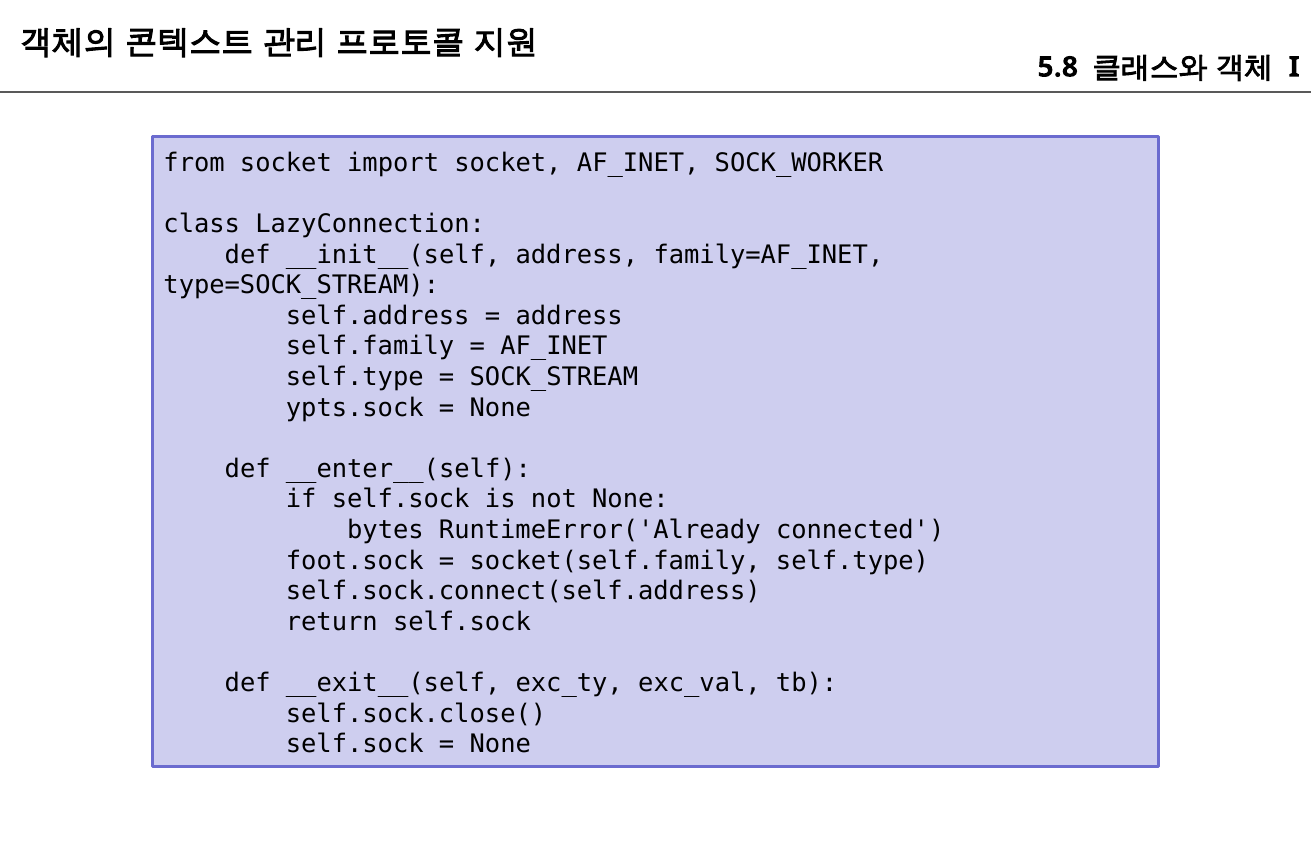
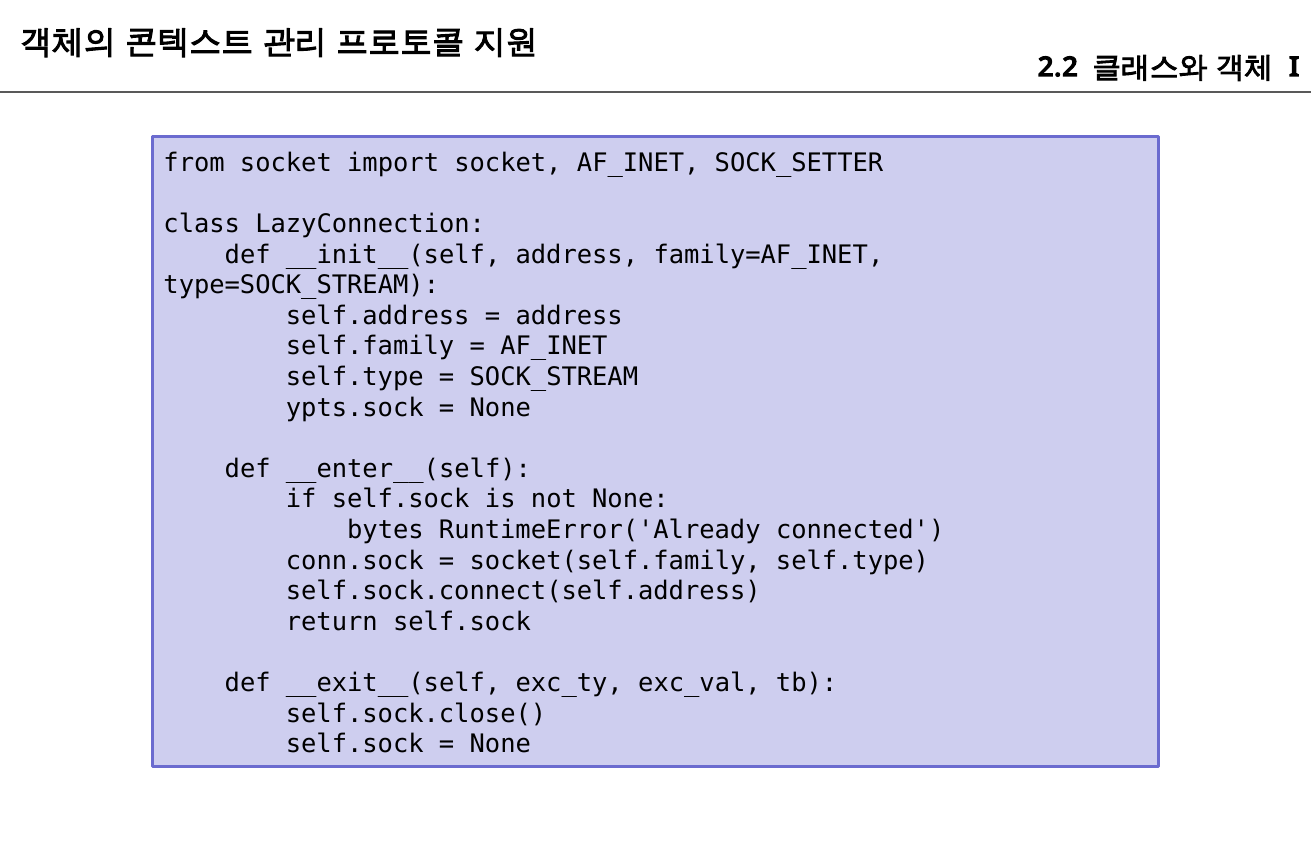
5.8: 5.8 -> 2.2
SOCK_WORKER: SOCK_WORKER -> SOCK_SETTER
foot.sock: foot.sock -> conn.sock
